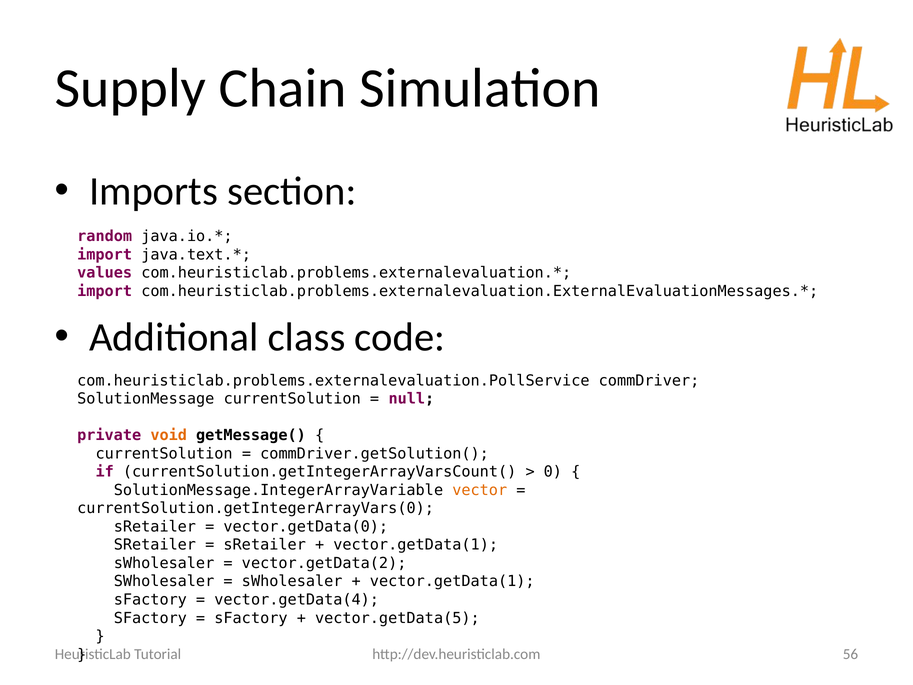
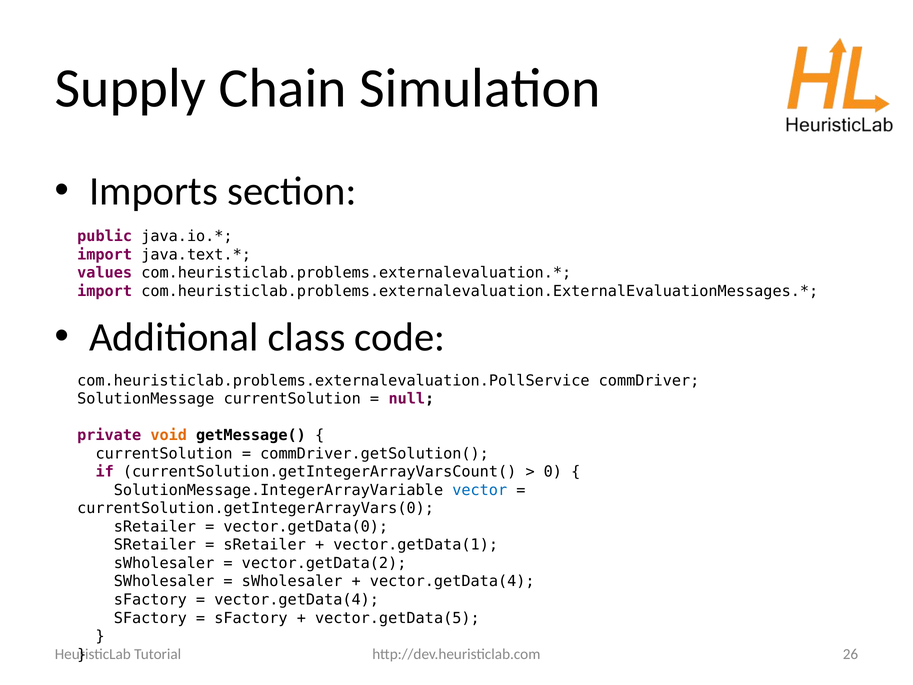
random: random -> public
vector colour: orange -> blue
vector.getData(1 at (452, 581): vector.getData(1 -> vector.getData(4
56: 56 -> 26
